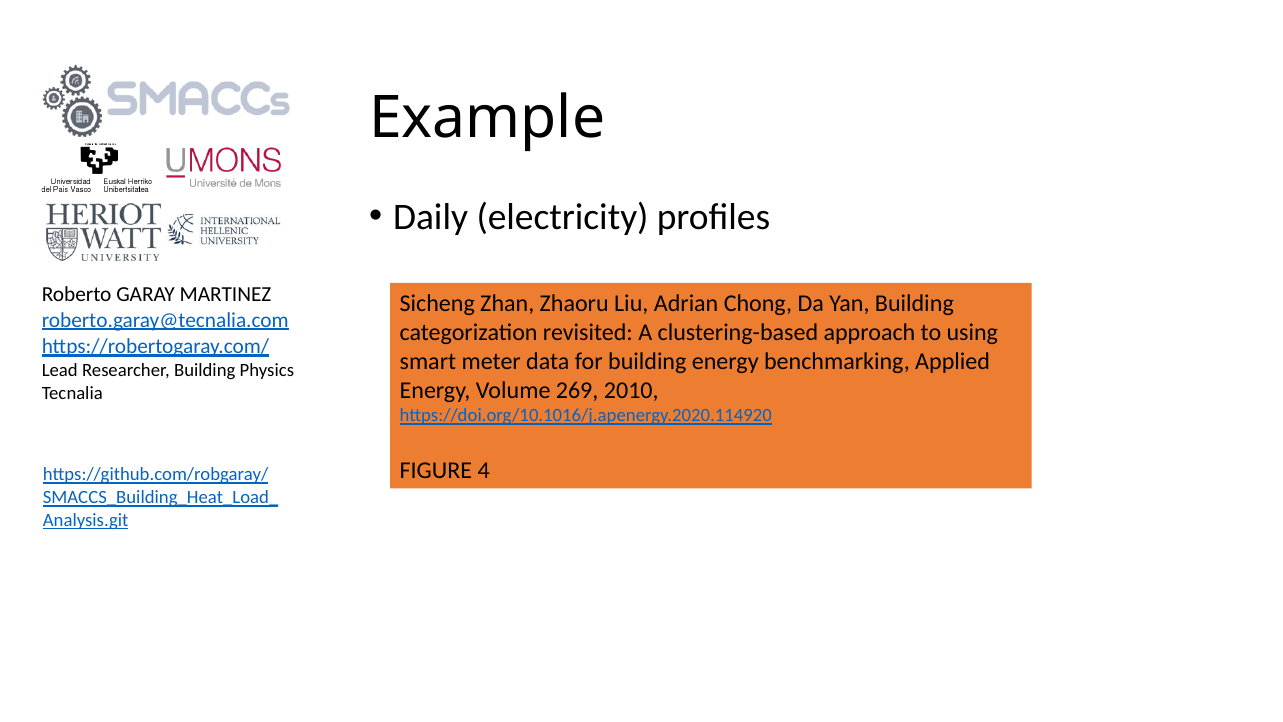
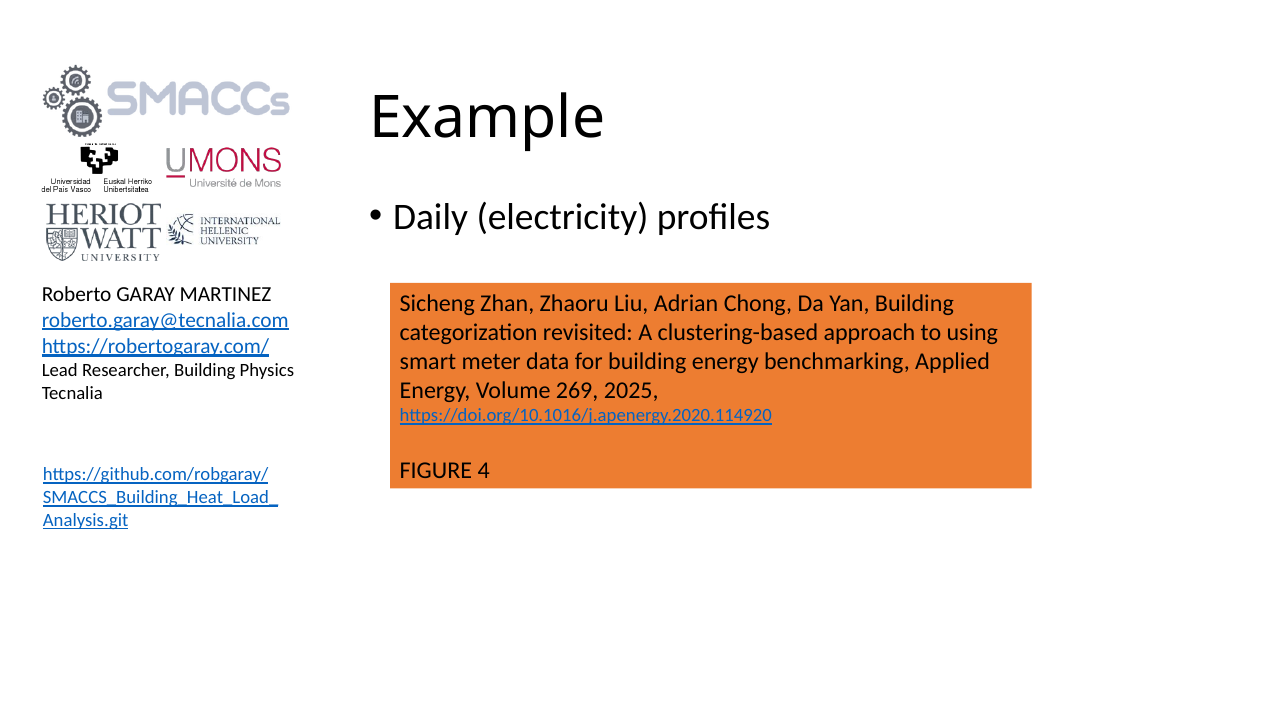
2010: 2010 -> 2025
